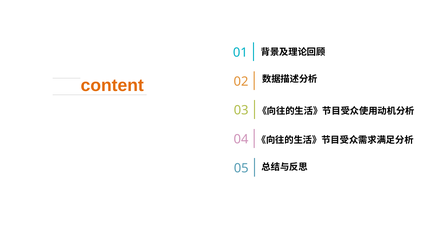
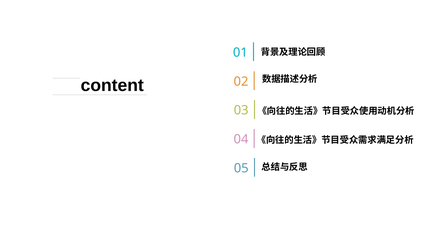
content colour: orange -> black
